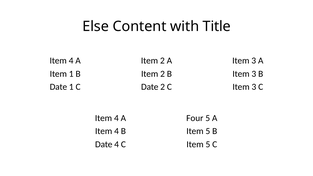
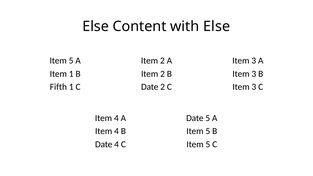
with Title: Title -> Else
4 at (71, 61): 4 -> 5
Date at (58, 87): Date -> Fifth
Four at (195, 118): Four -> Date
